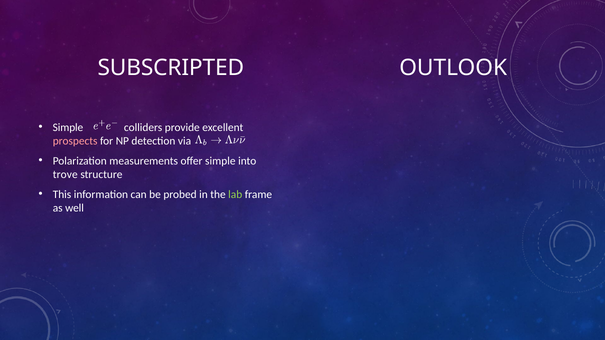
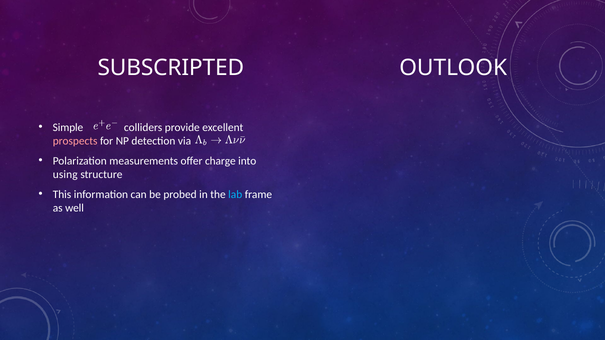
offer simple: simple -> charge
trove: trove -> using
lab colour: light green -> light blue
